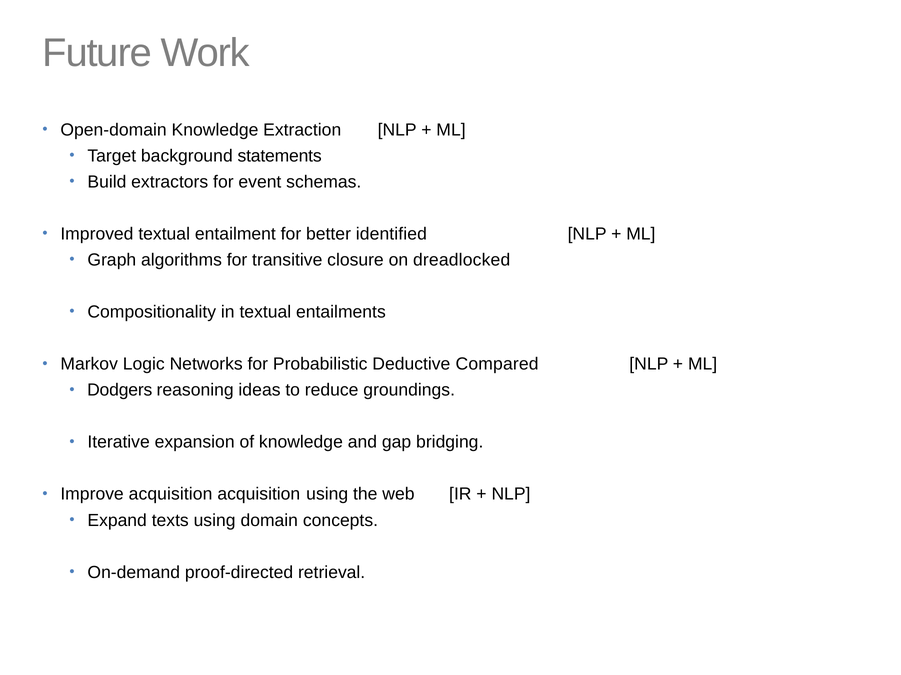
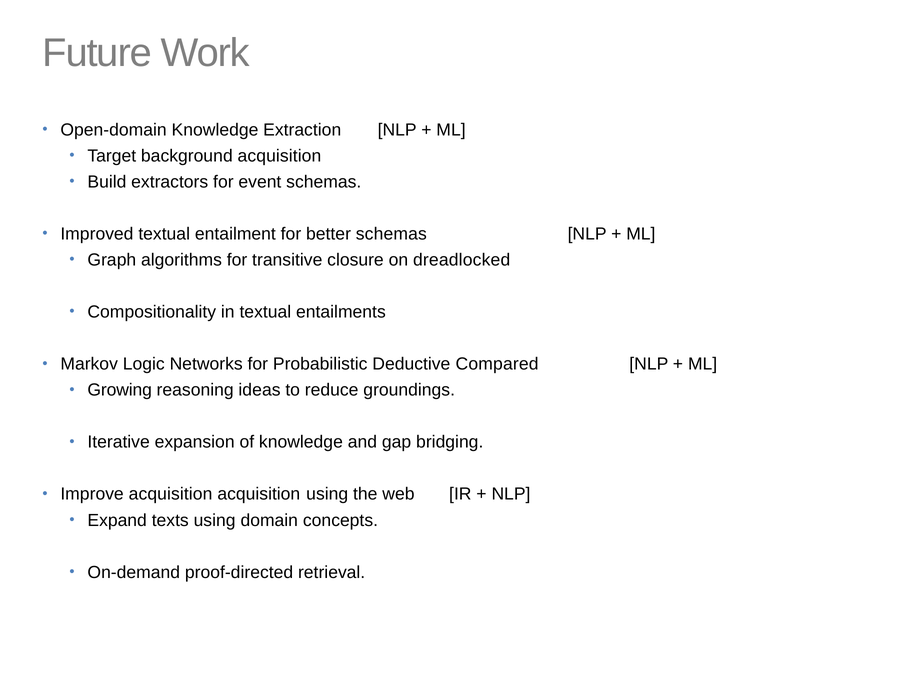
background statements: statements -> acquisition
better identified: identified -> schemas
Dodgers: Dodgers -> Growing
